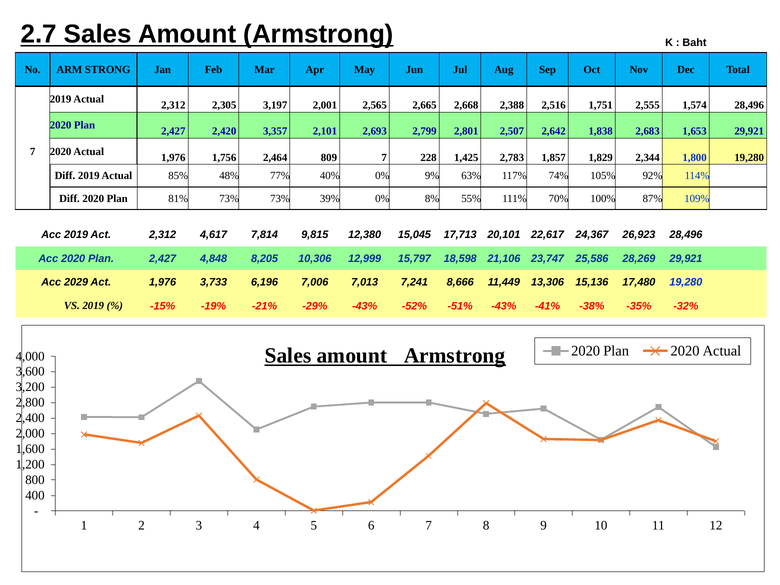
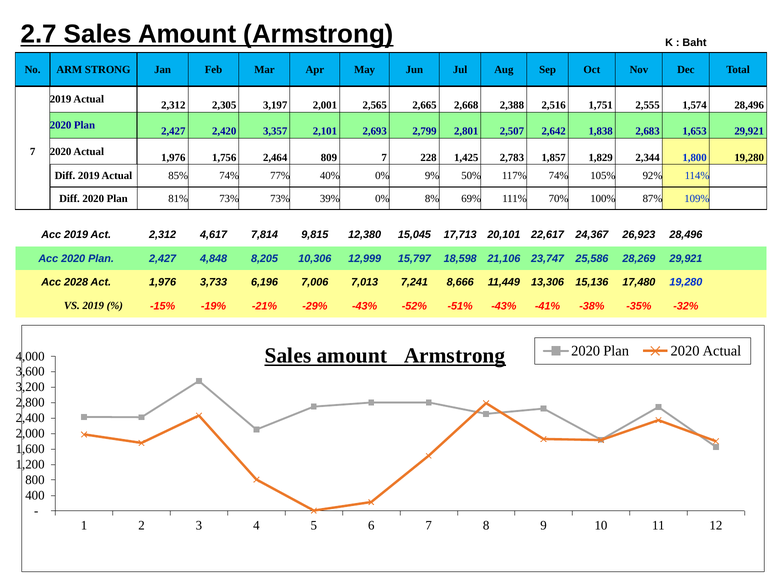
85% 48%: 48% -> 74%
63%: 63% -> 50%
55%: 55% -> 69%
2029: 2029 -> 2028
